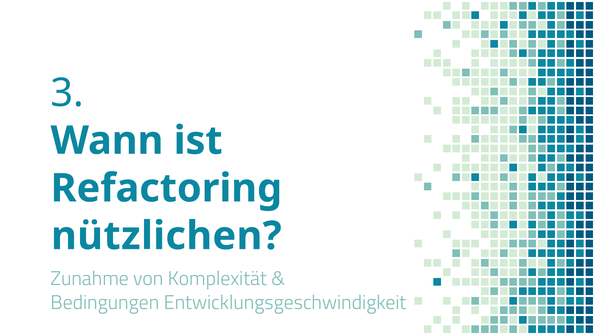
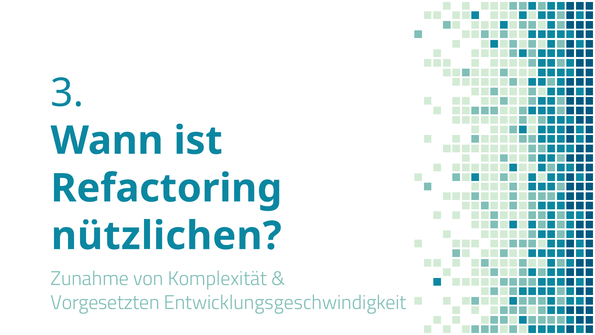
Bedingungen: Bedingungen -> Vorgesetzten
